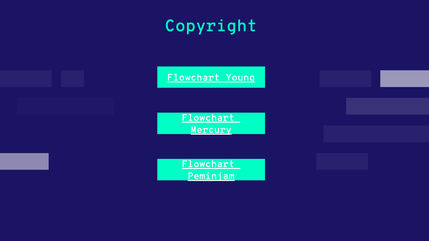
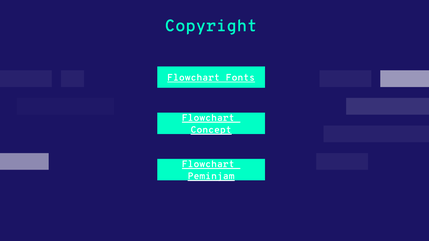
Young: Young -> Fonts
Mercury: Mercury -> Concept
